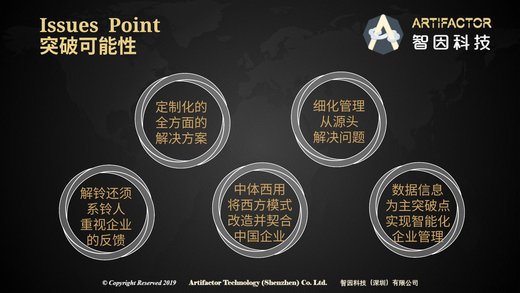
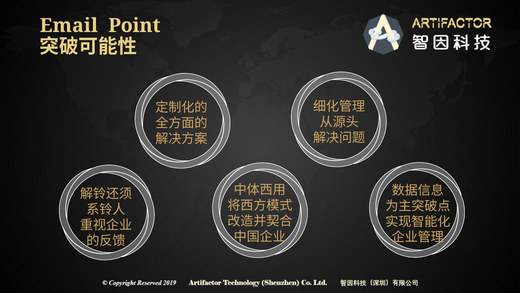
Issues: Issues -> Email
